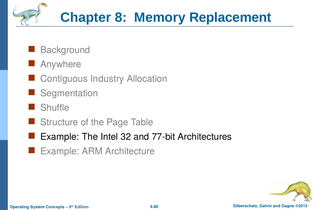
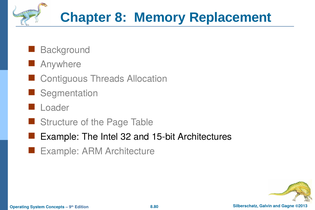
Industry: Industry -> Threads
Shuffle: Shuffle -> Loader
77-bit: 77-bit -> 15-bit
